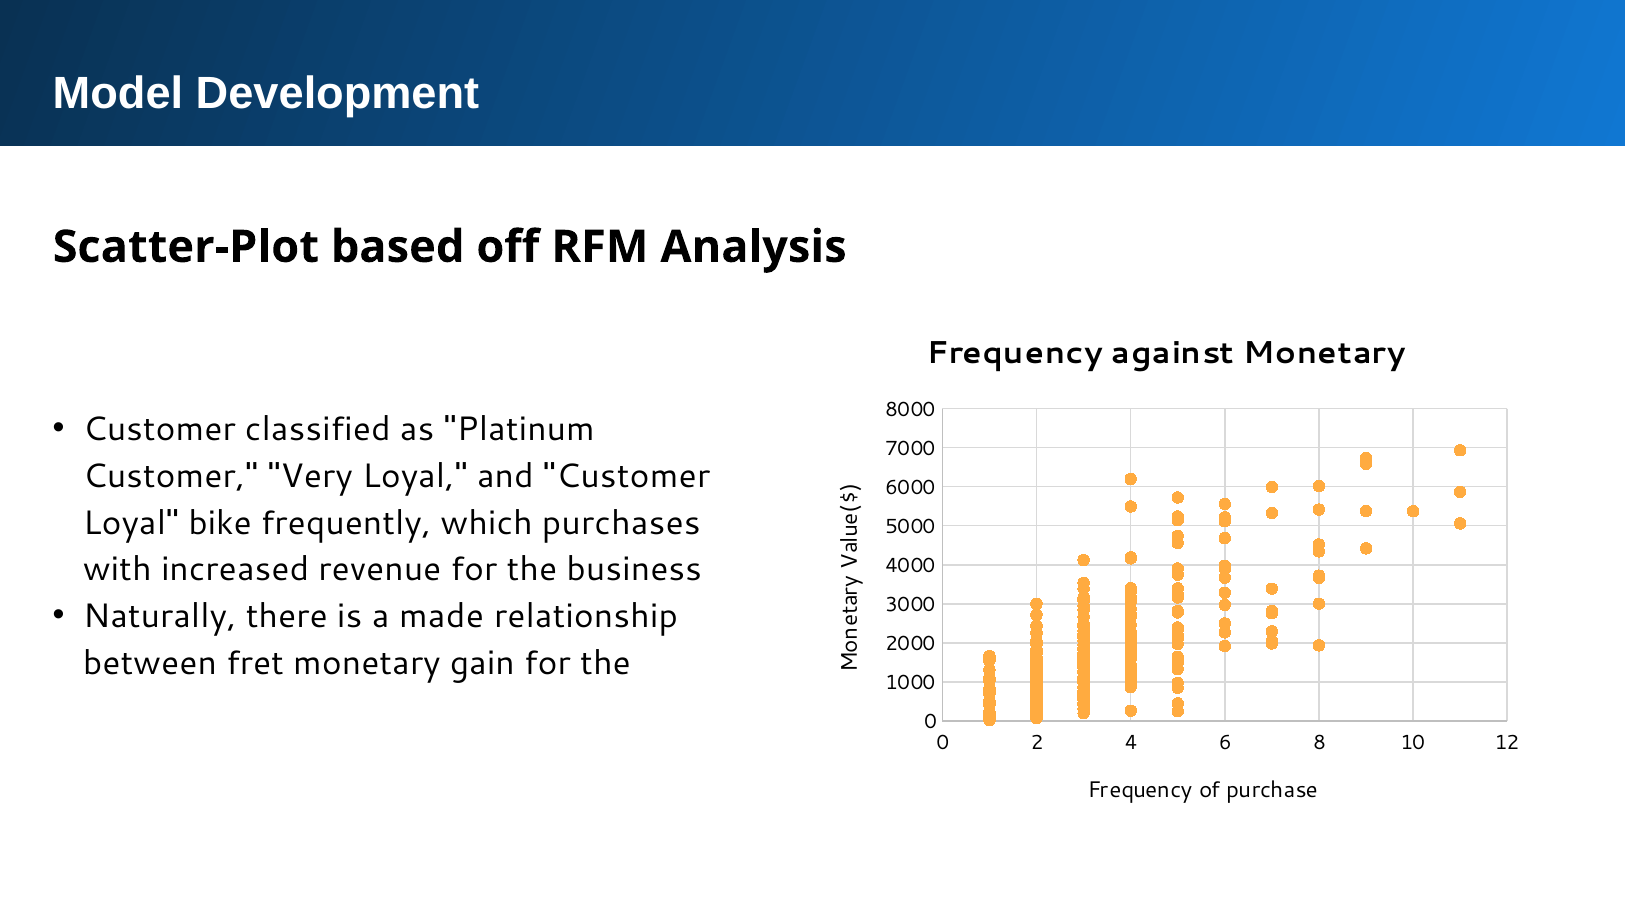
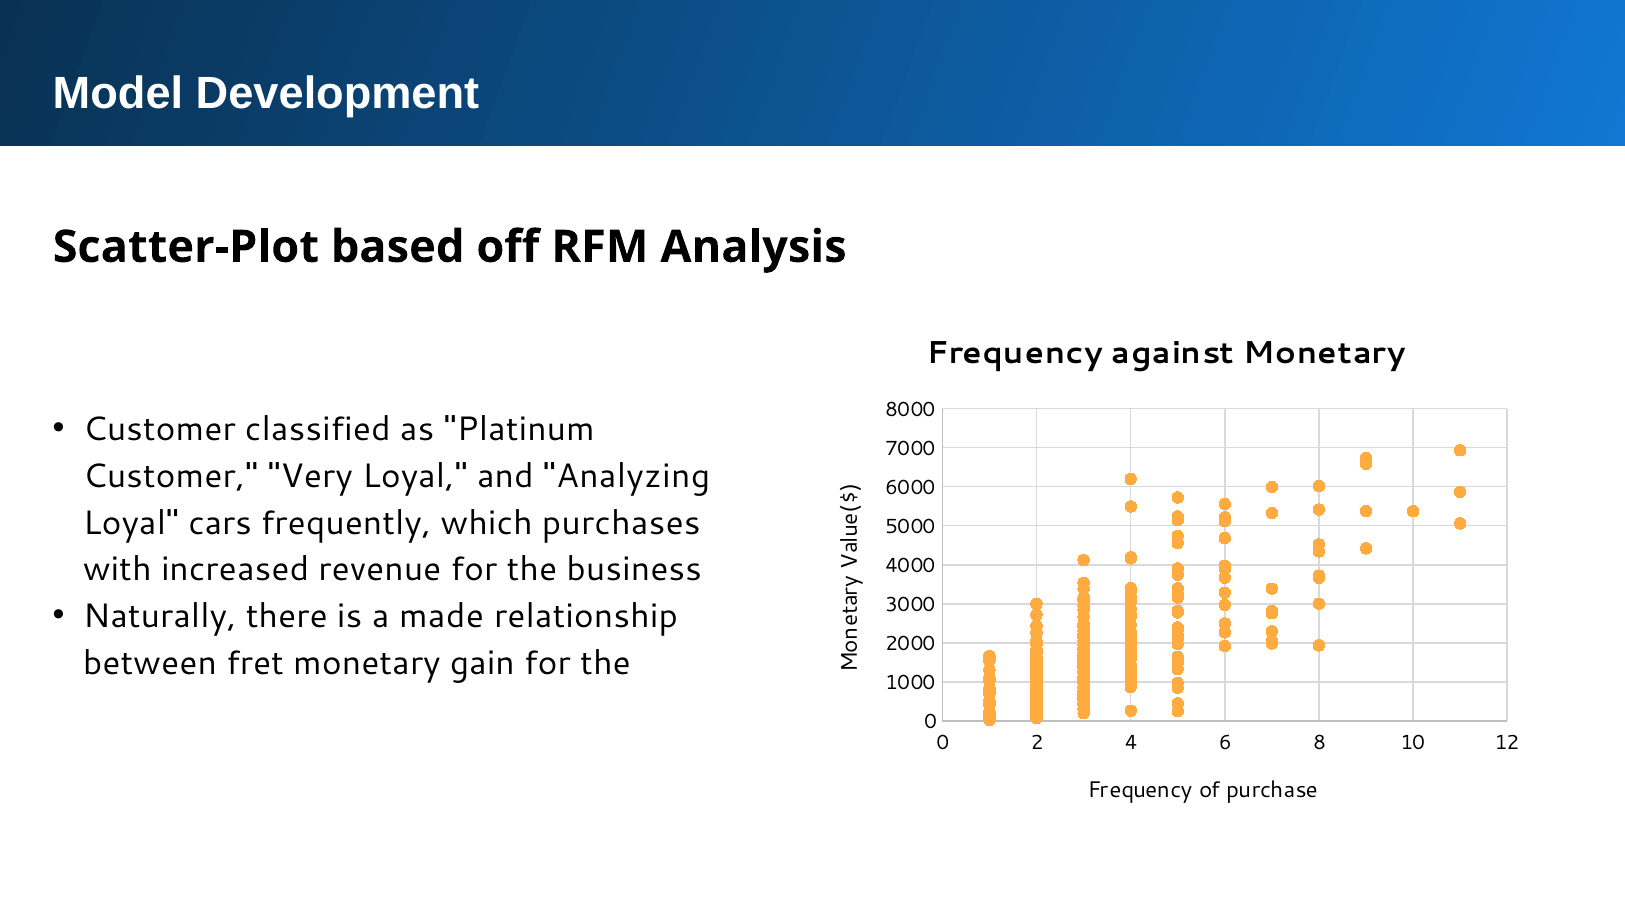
and Customer: Customer -> Analyzing
bike: bike -> cars
